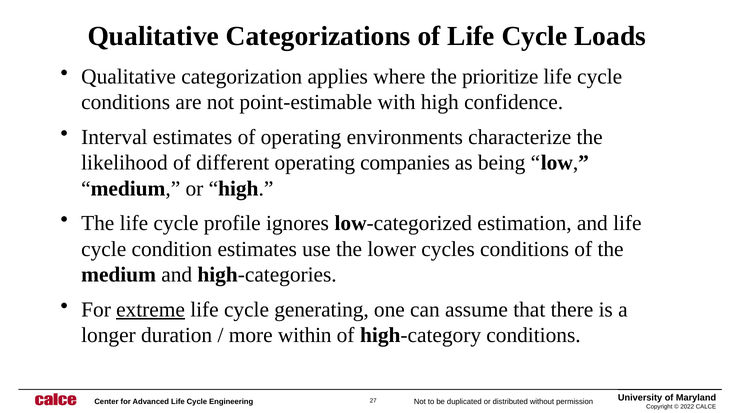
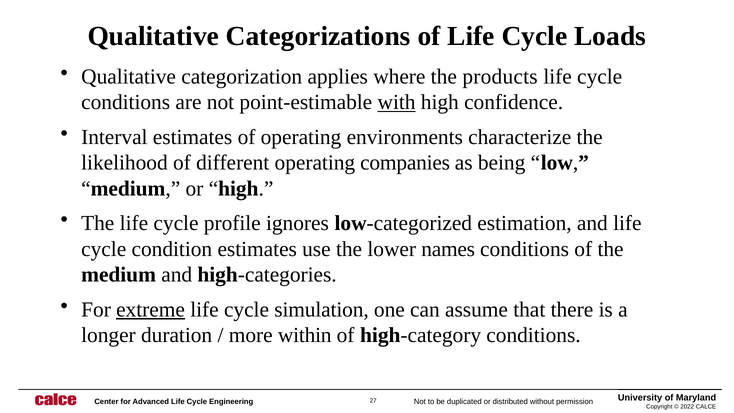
prioritize: prioritize -> products
with underline: none -> present
cycles: cycles -> names
generating: generating -> simulation
